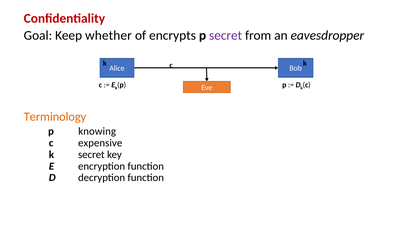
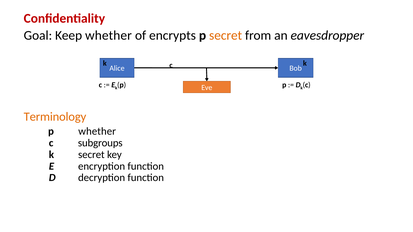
secret at (226, 35) colour: purple -> orange
p knowing: knowing -> whether
expensive: expensive -> subgroups
